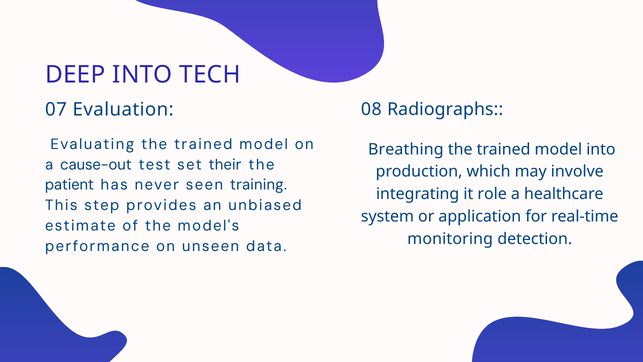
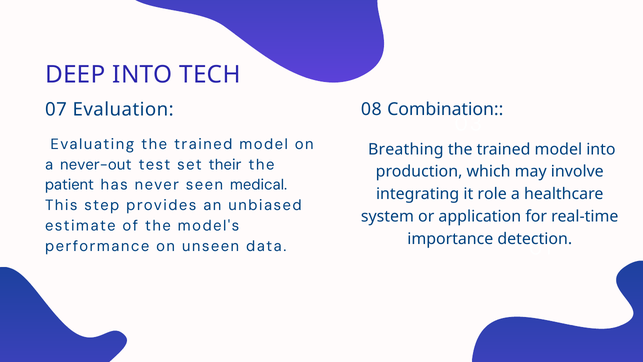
Radiographs: Radiographs -> Combination
cause-out: cause-out -> never-out
training: training -> medical
monitoring: monitoring -> importance
